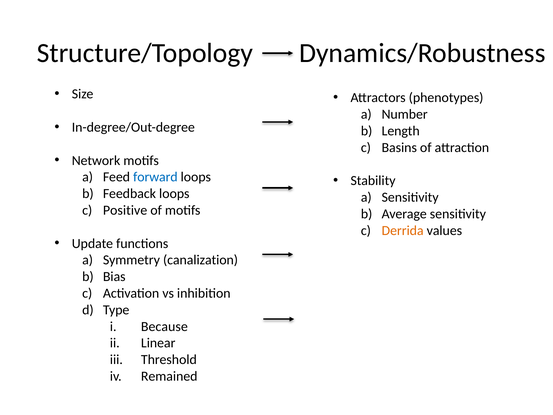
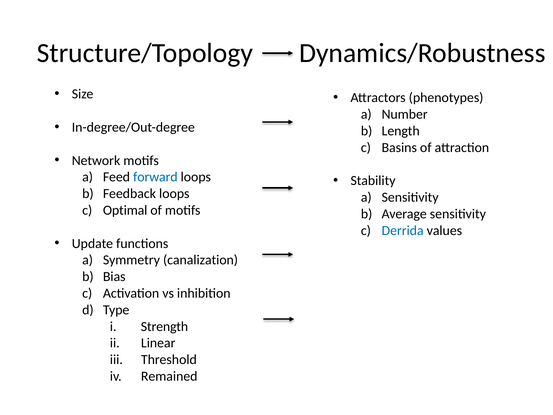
Positive: Positive -> Optimal
Derrida colour: orange -> blue
Because: Because -> Strength
